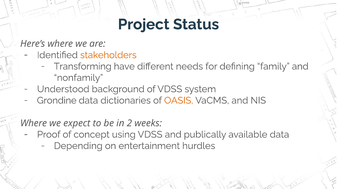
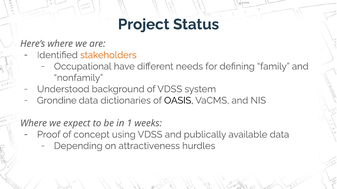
Transforming: Transforming -> Occupational
OASIS colour: orange -> black
2: 2 -> 1
entertainment: entertainment -> attractiveness
